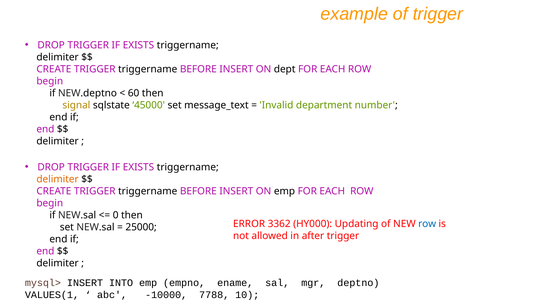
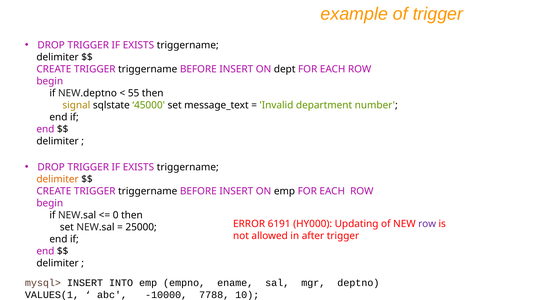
60: 60 -> 55
3362: 3362 -> 6191
row at (427, 224) colour: blue -> purple
